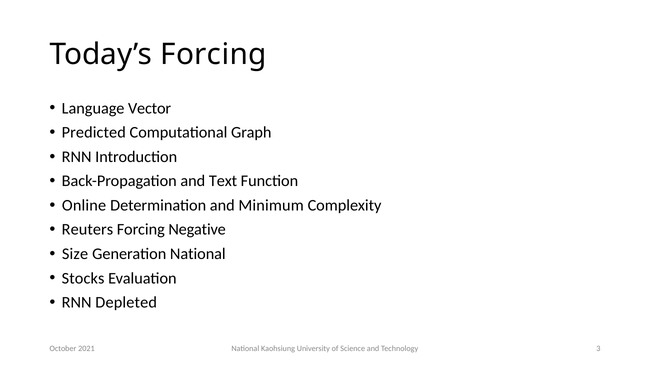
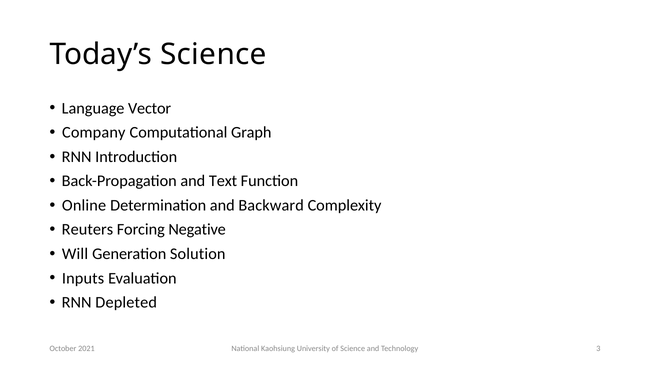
Today’s Forcing: Forcing -> Science
Predicted: Predicted -> Company
Minimum: Minimum -> Backward
Size: Size -> Will
Generation National: National -> Solution
Stocks: Stocks -> Inputs
